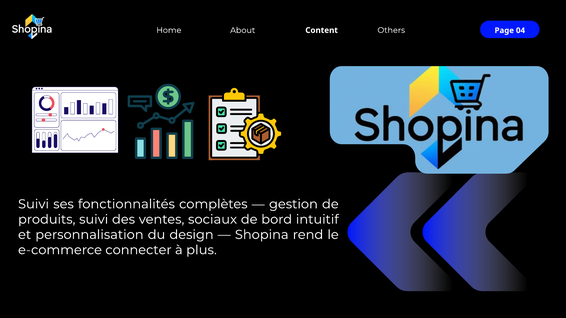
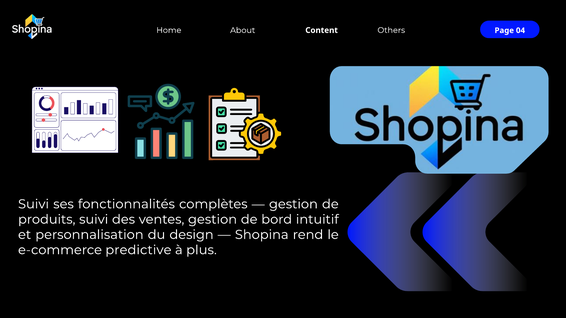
ventes sociaux: sociaux -> gestion
connecter: connecter -> predictive
